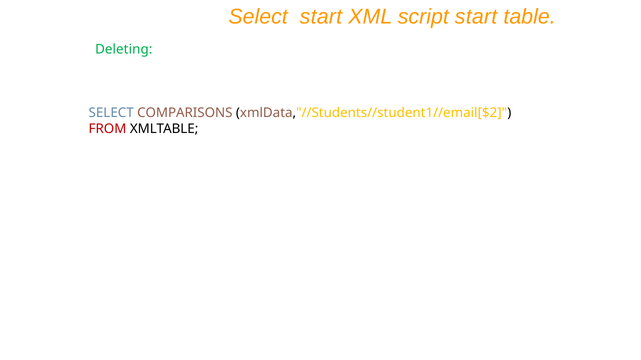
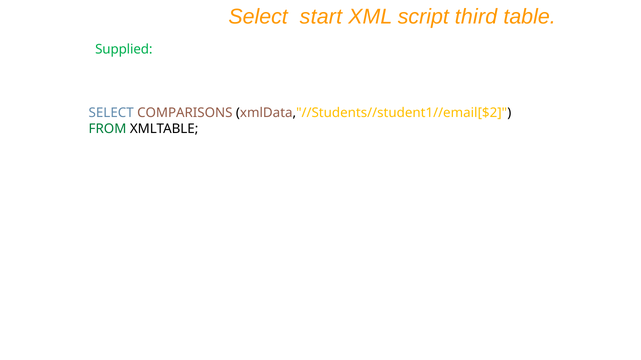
script start: start -> third
Deleting: Deleting -> Supplied
FROM colour: red -> green
